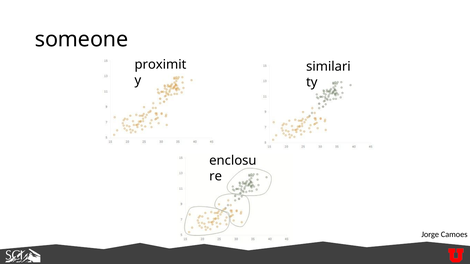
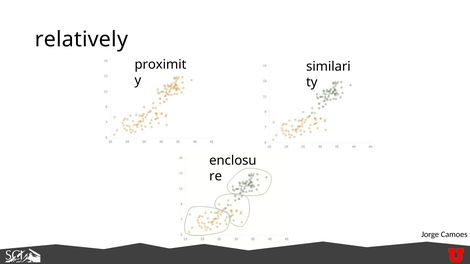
someone: someone -> relatively
